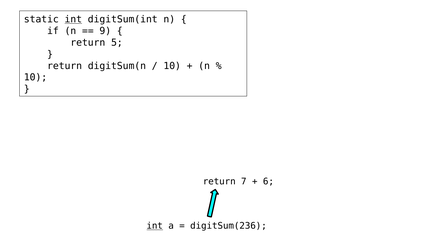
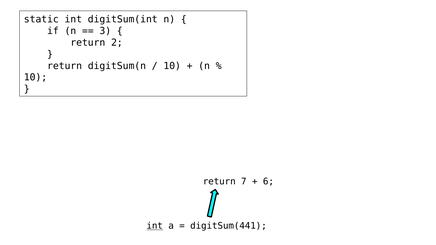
int at (73, 19) underline: present -> none
9: 9 -> 3
5: 5 -> 2
digitSum(236: digitSum(236 -> digitSum(441
